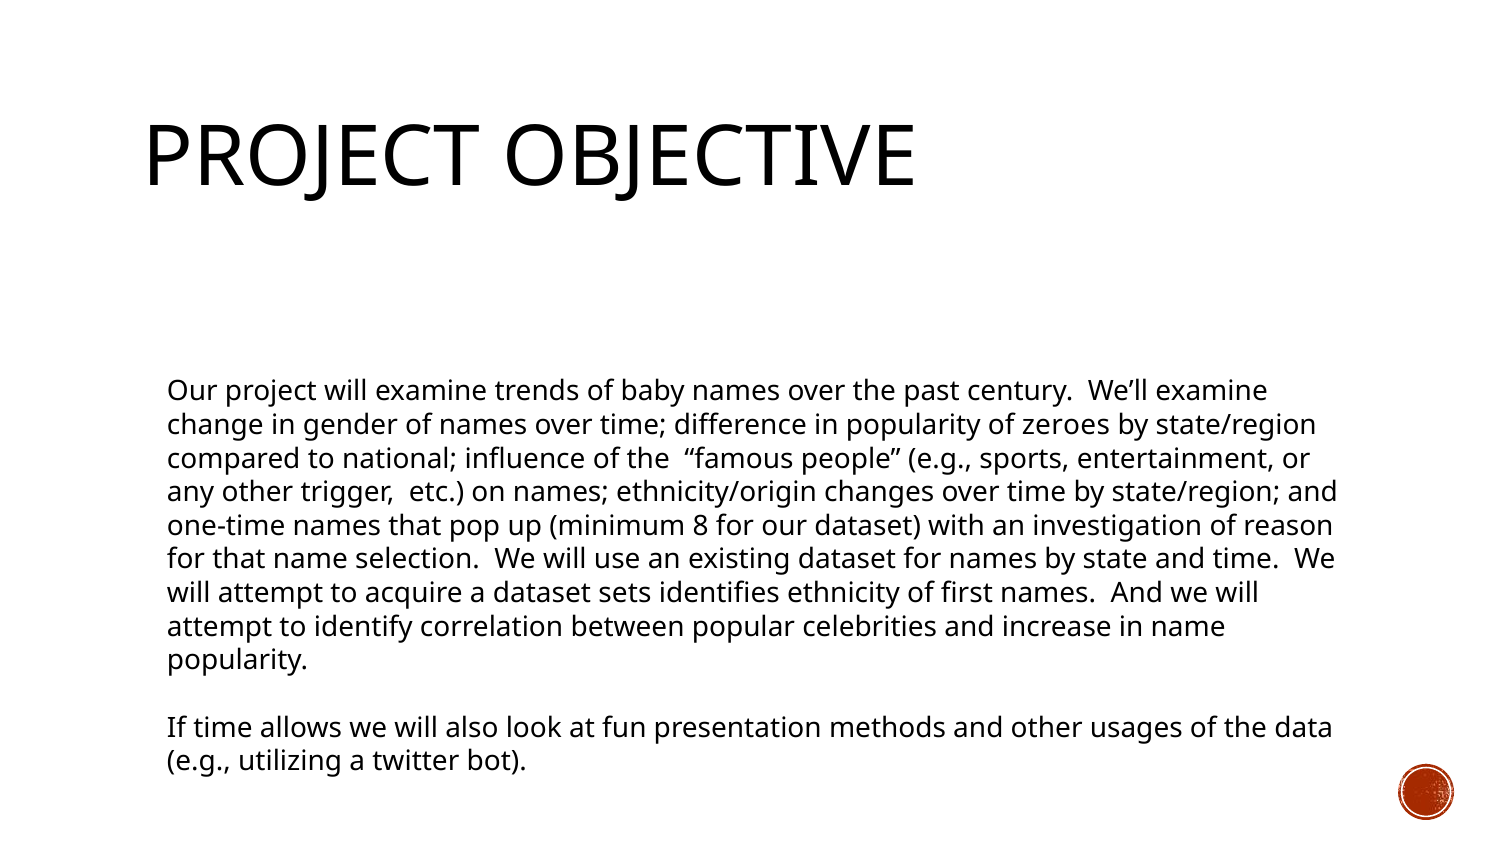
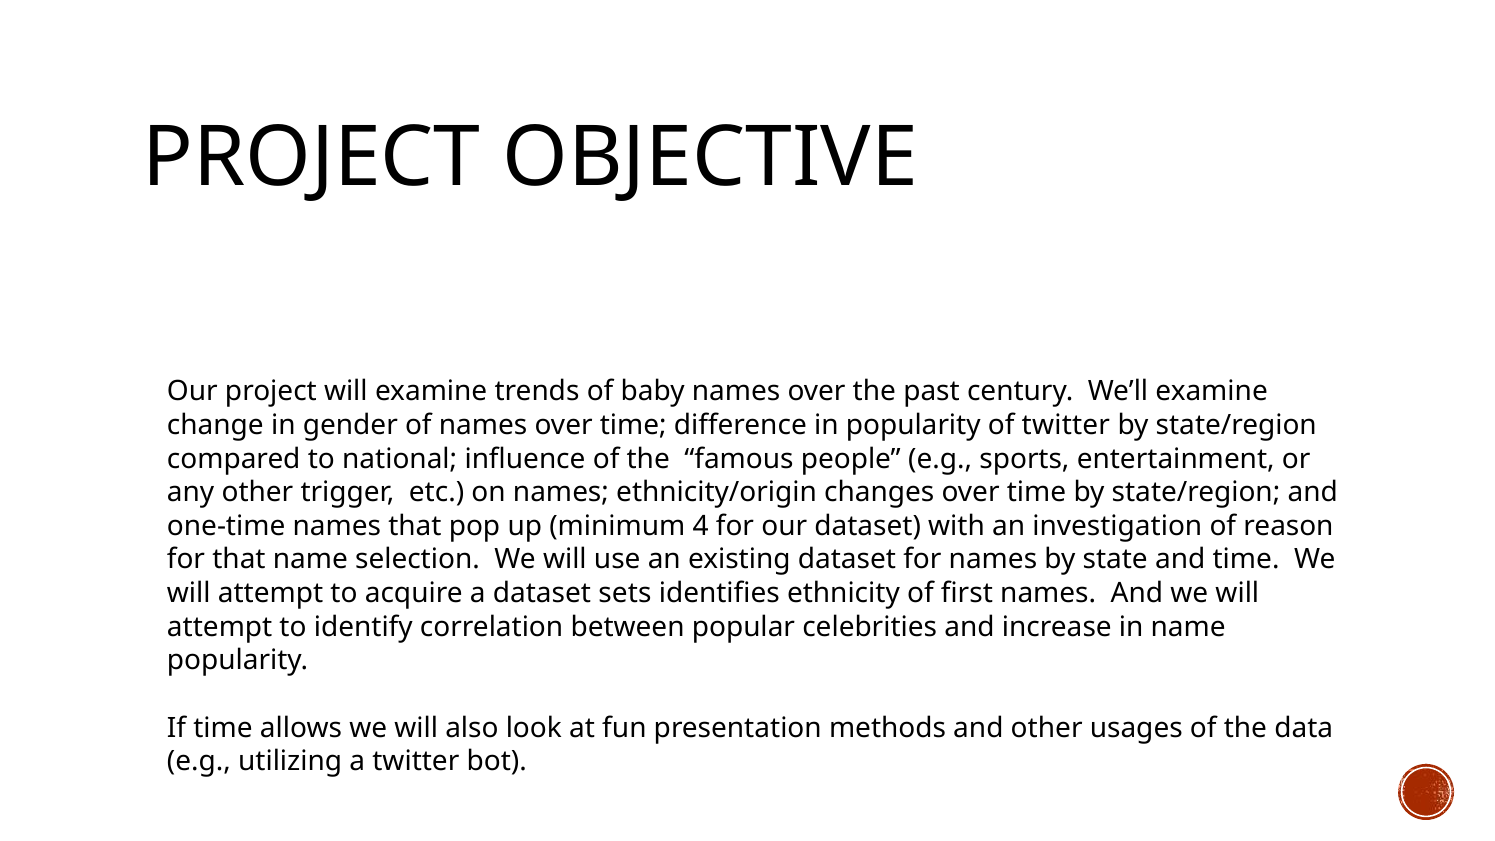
of zeroes: zeroes -> twitter
8: 8 -> 4
